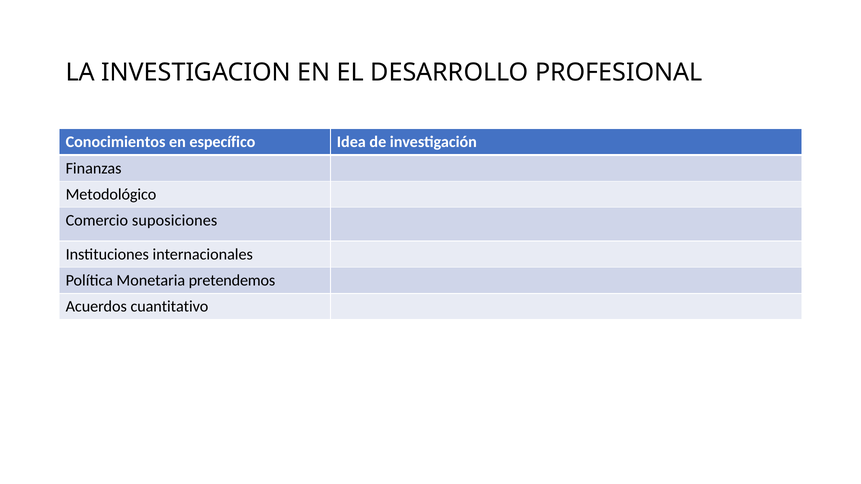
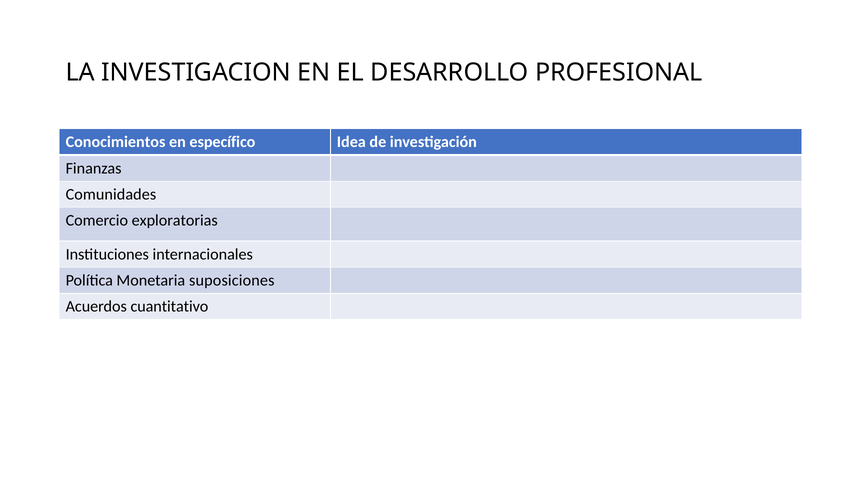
Metodológico: Metodológico -> Comunidades
suposiciones: suposiciones -> exploratorias
pretendemos: pretendemos -> suposiciones
